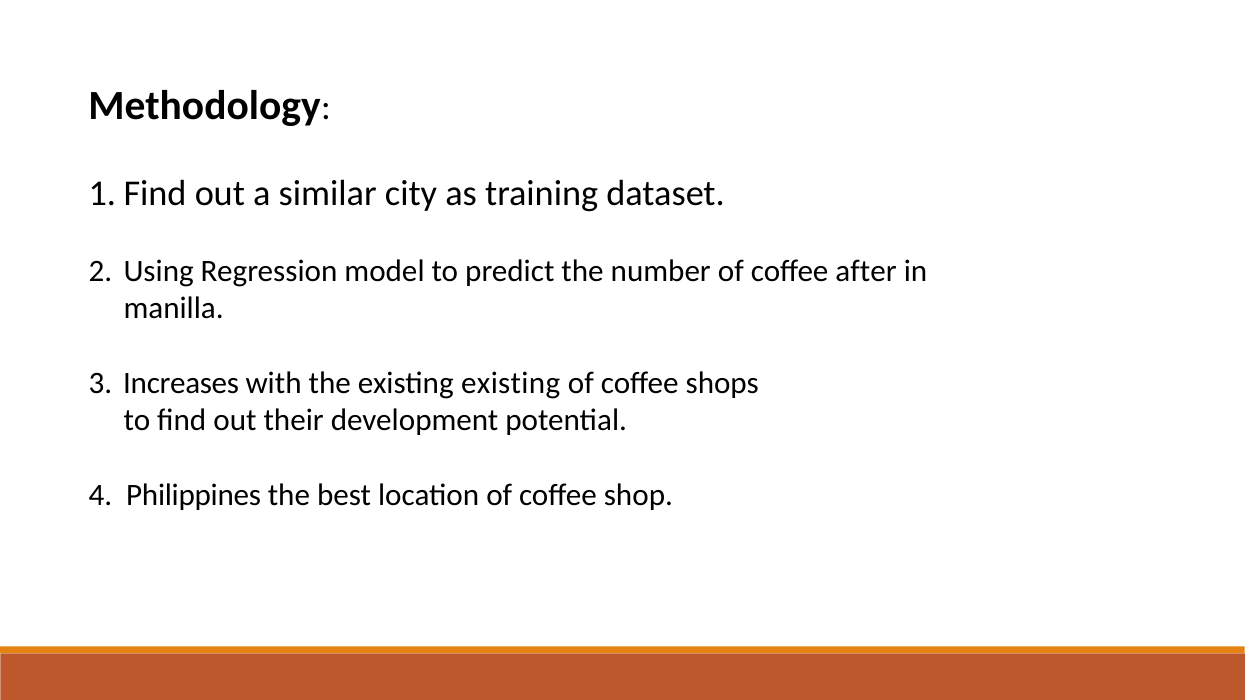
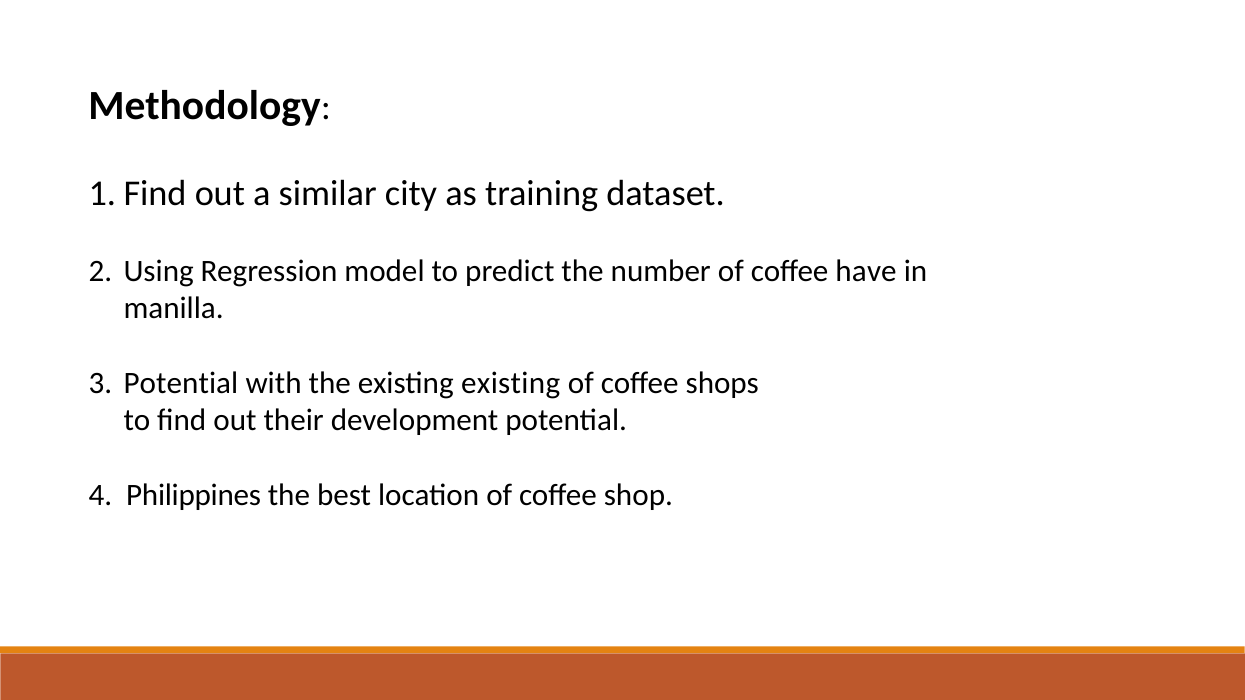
after: after -> have
Increases at (181, 383): Increases -> Potential
